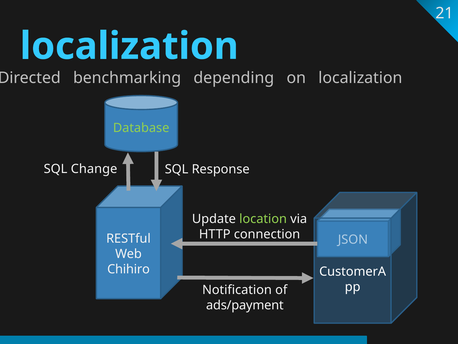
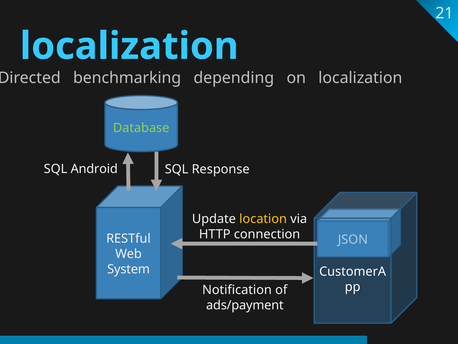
Change: Change -> Android
location colour: light green -> yellow
Chihiro: Chihiro -> System
